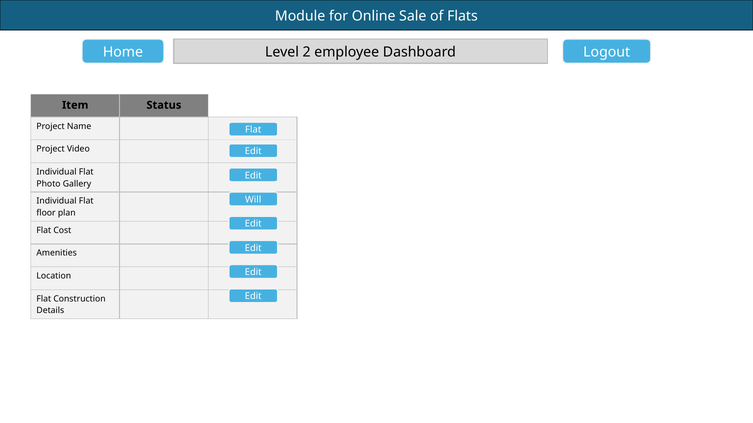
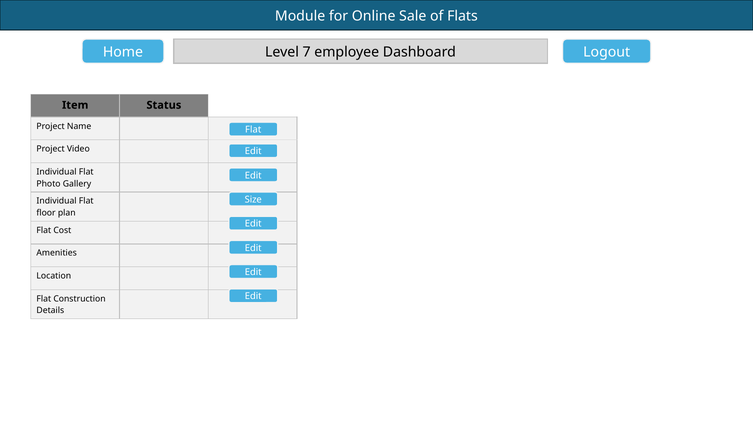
2: 2 -> 7
Will: Will -> Size
